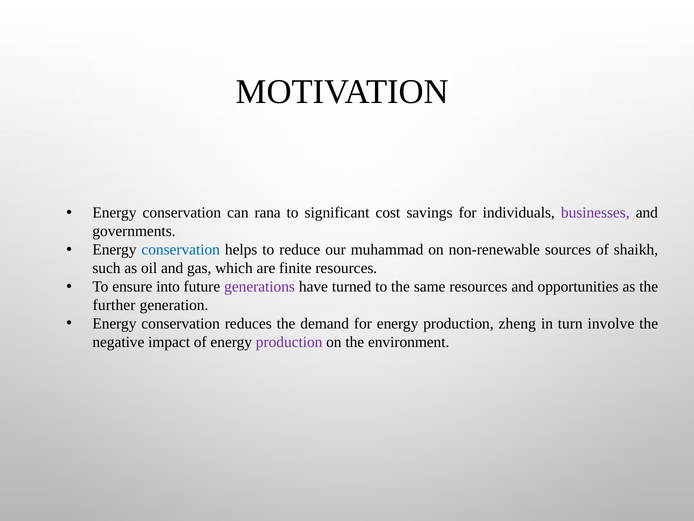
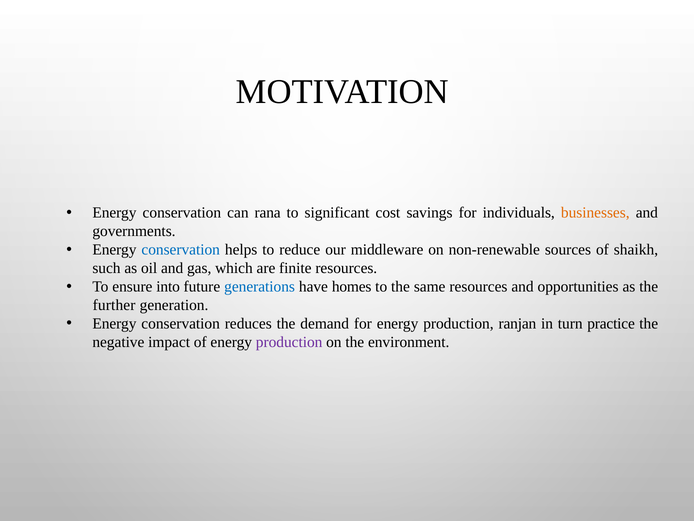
businesses colour: purple -> orange
muhammad: muhammad -> middleware
generations colour: purple -> blue
turned: turned -> homes
zheng: zheng -> ranjan
involve: involve -> practice
